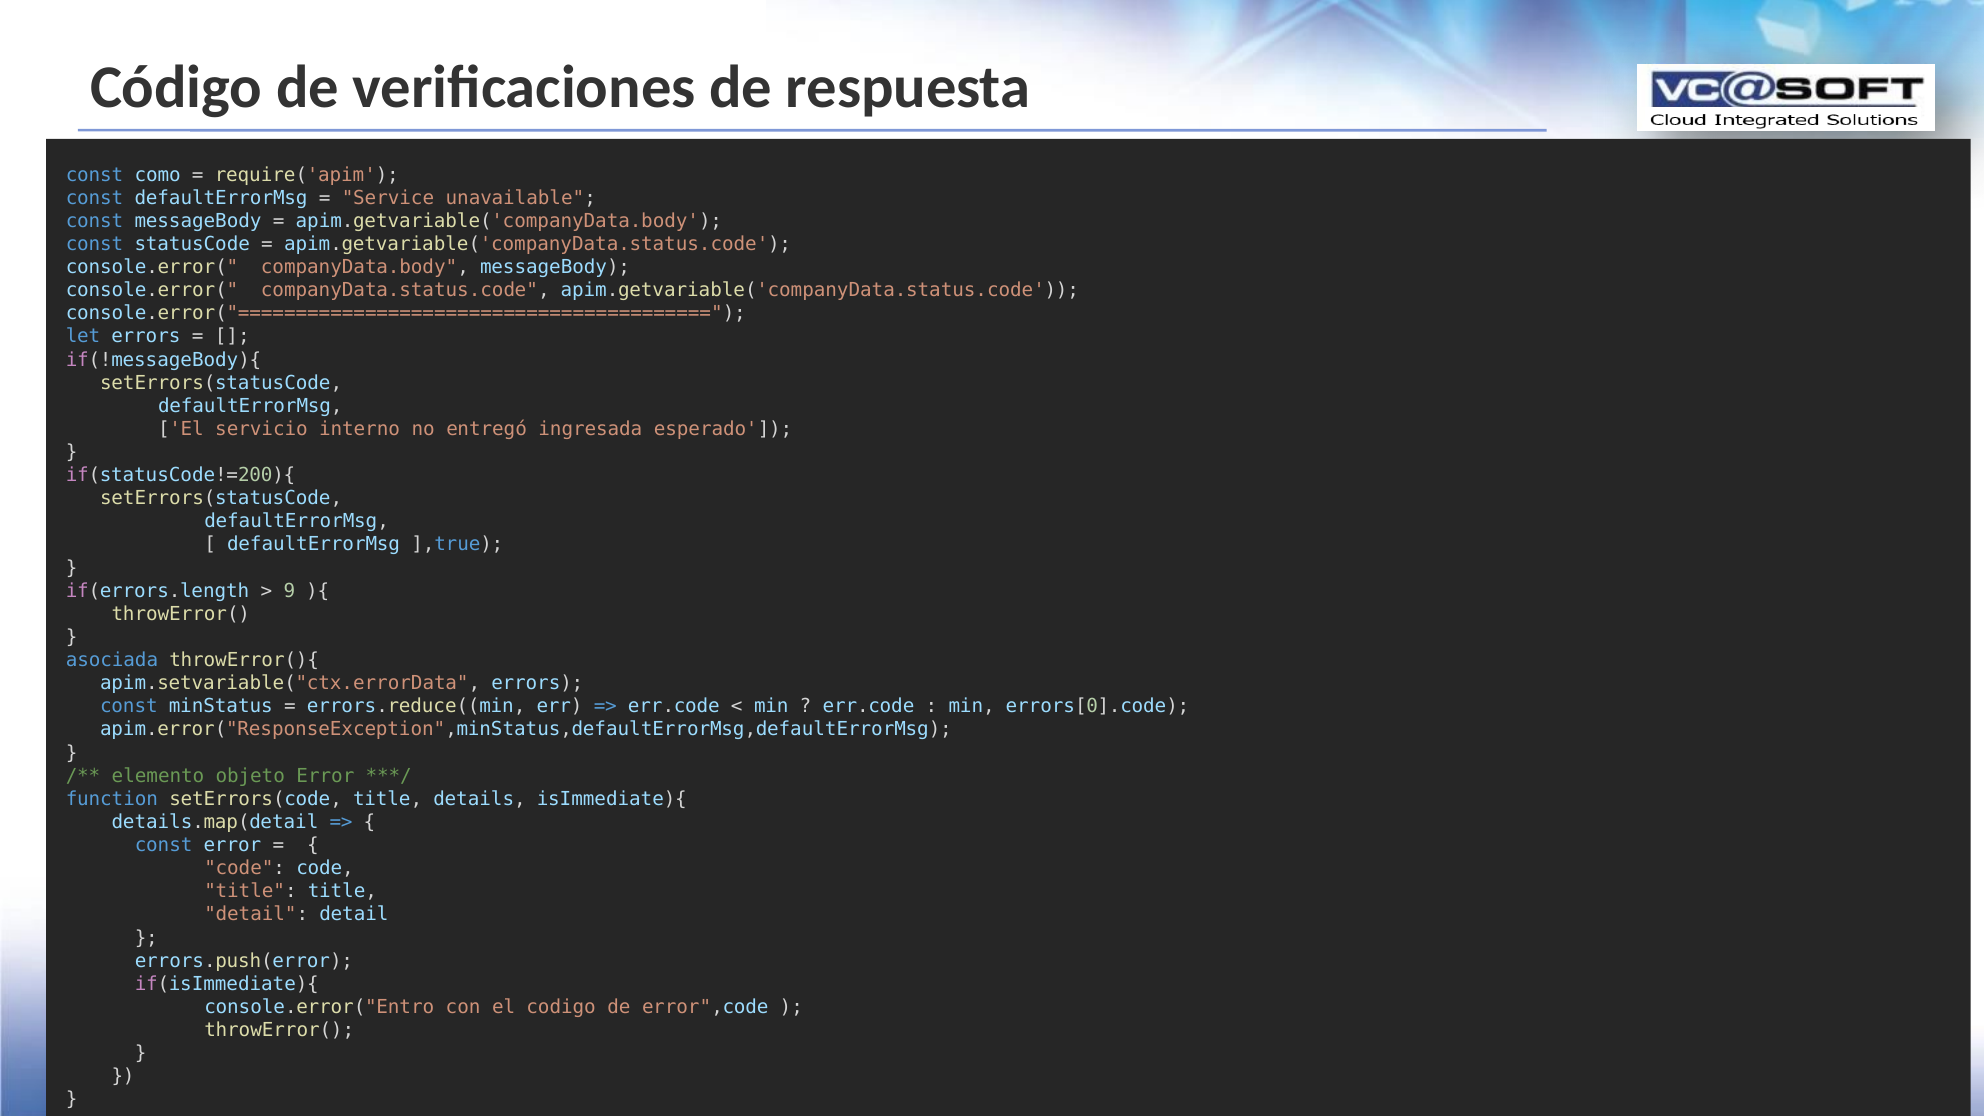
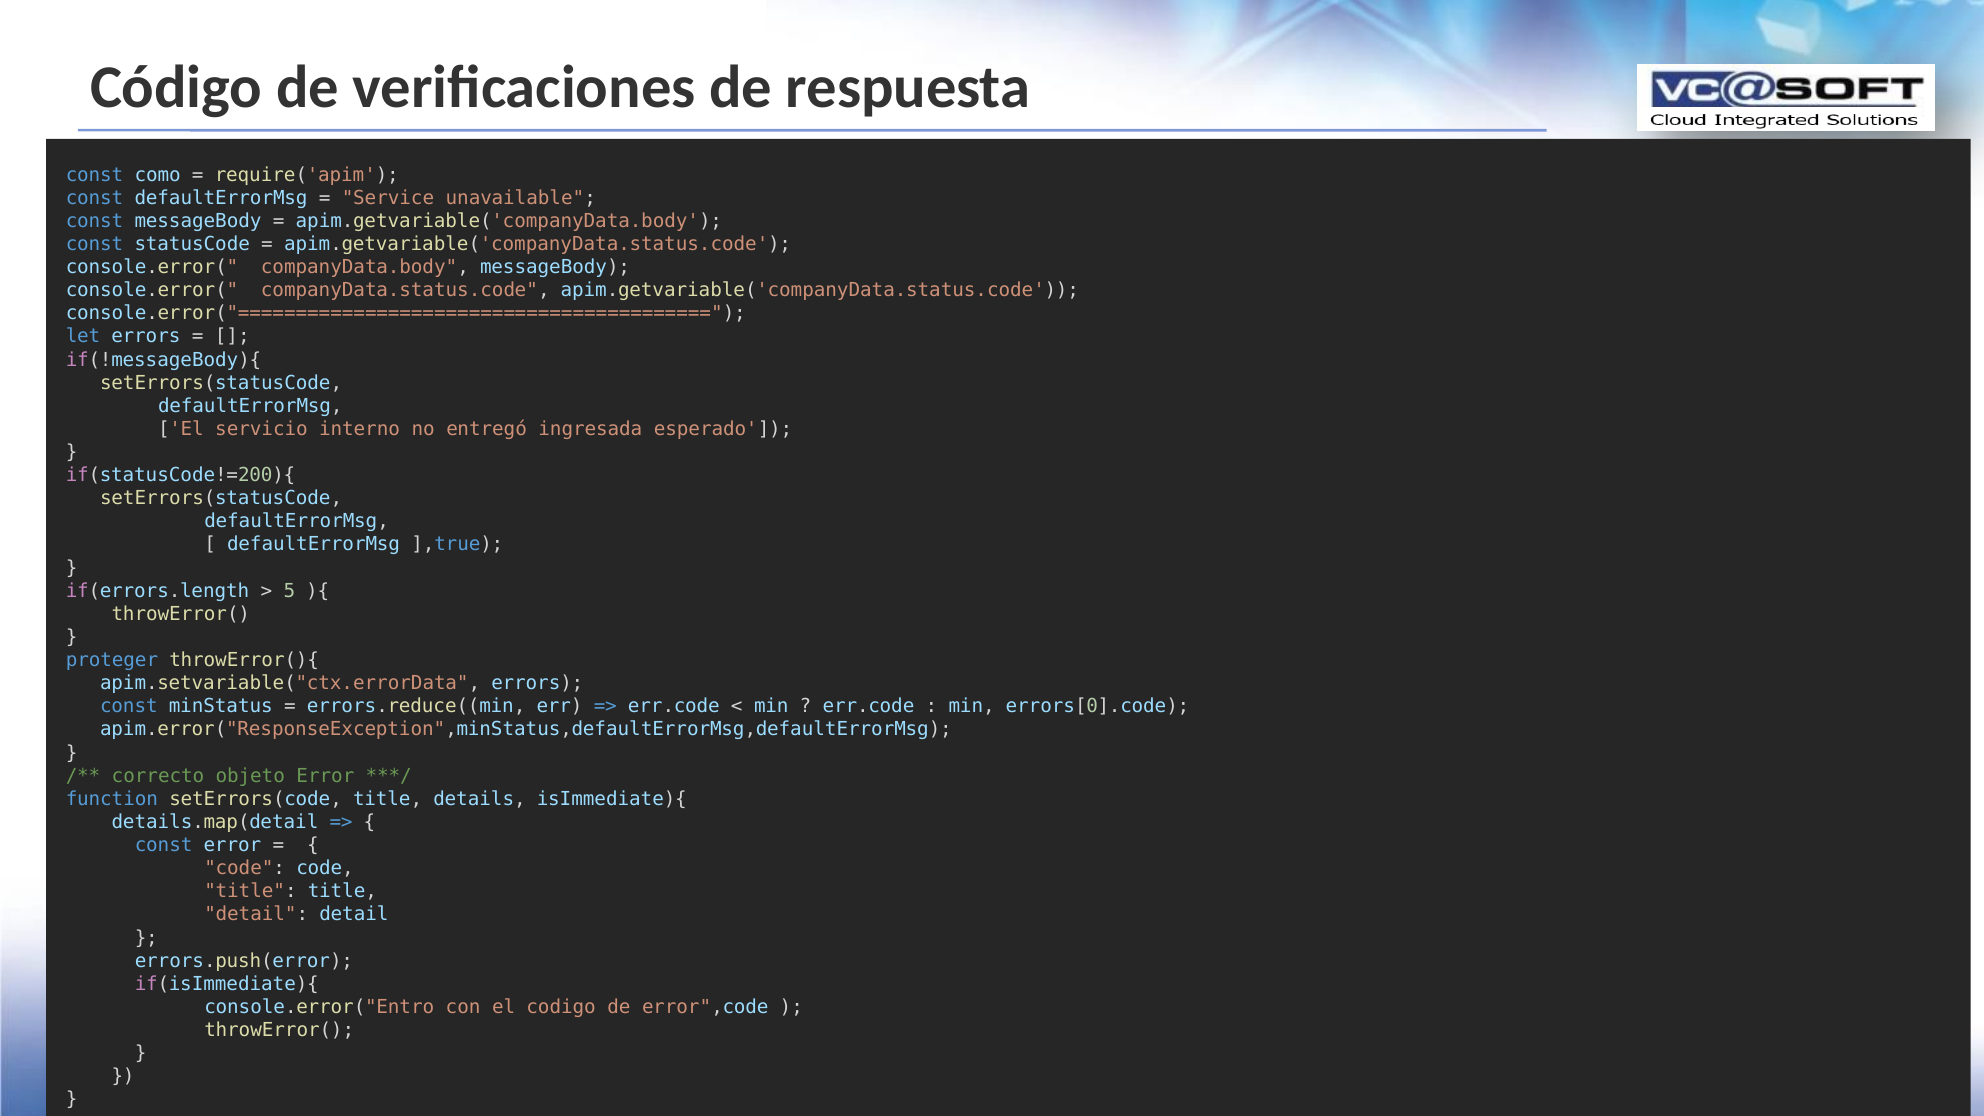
9: 9 -> 5
asociada: asociada -> proteger
elemento: elemento -> correcto
